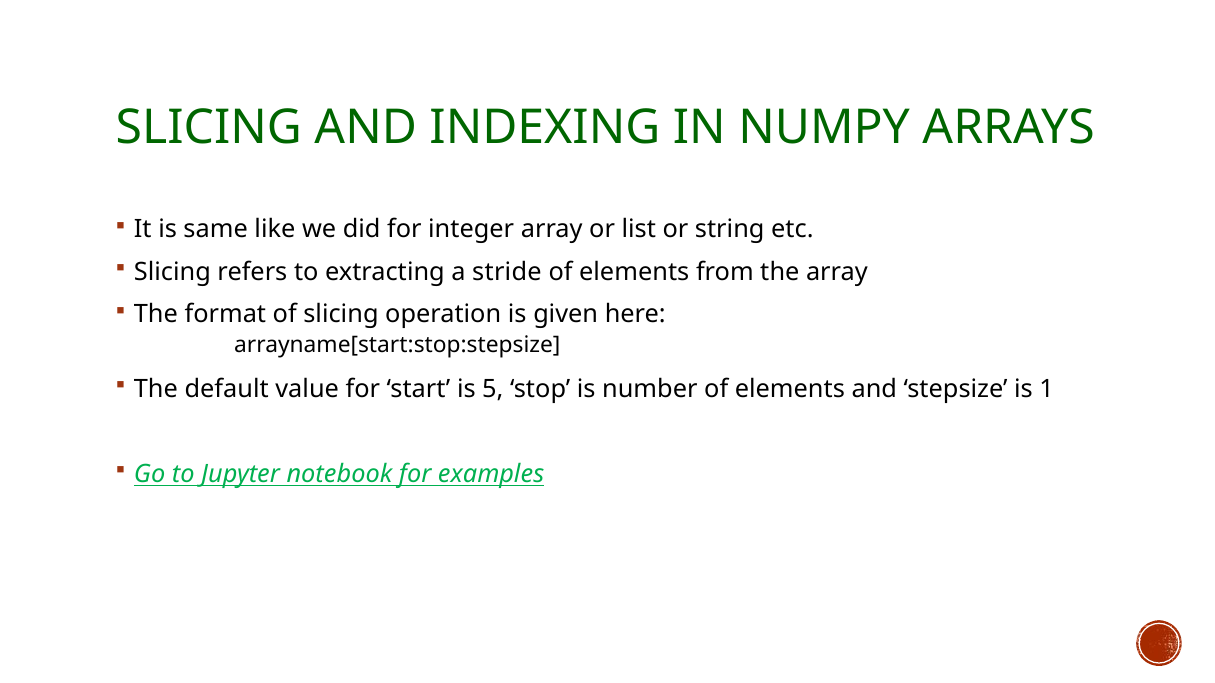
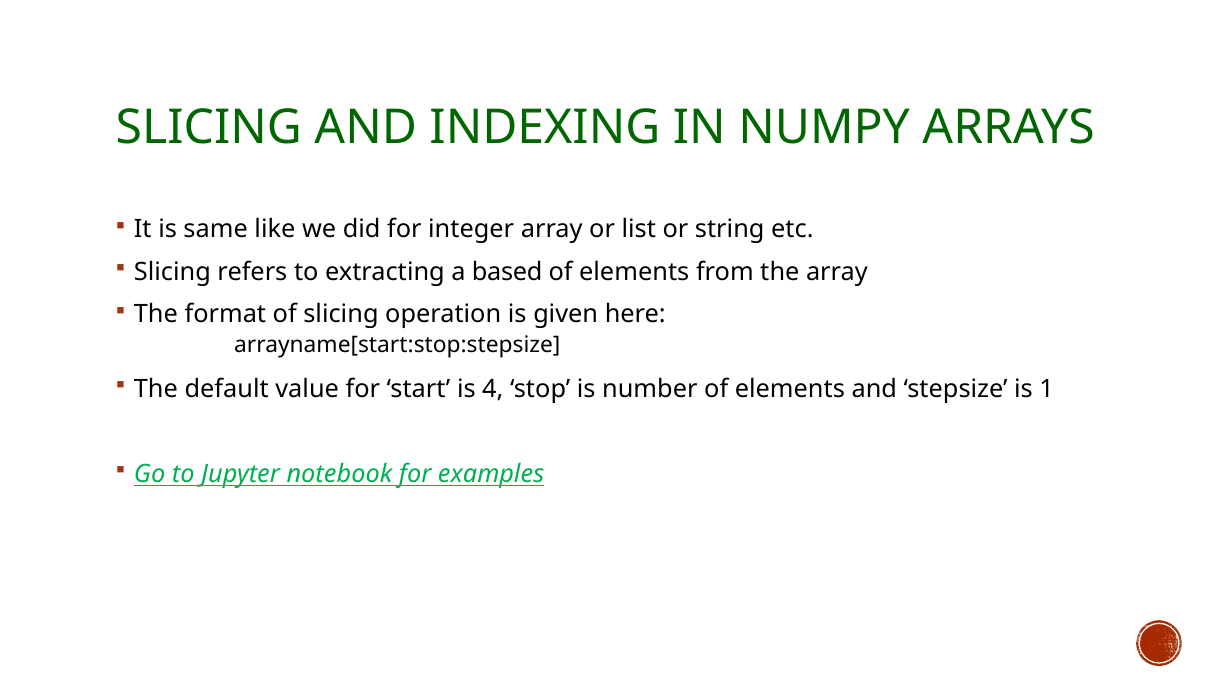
stride: stride -> based
5: 5 -> 4
